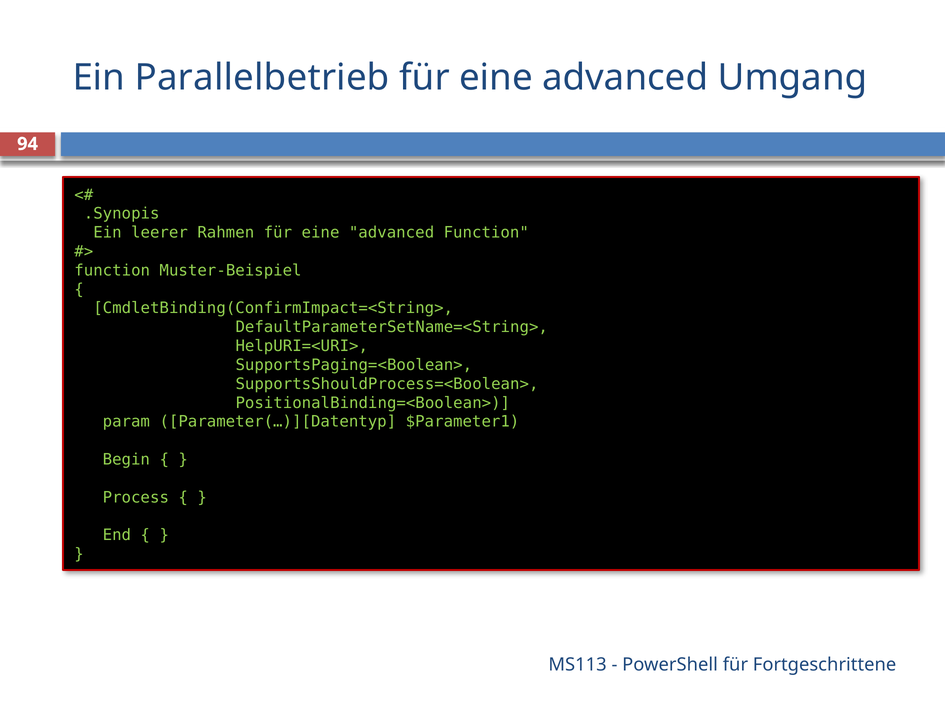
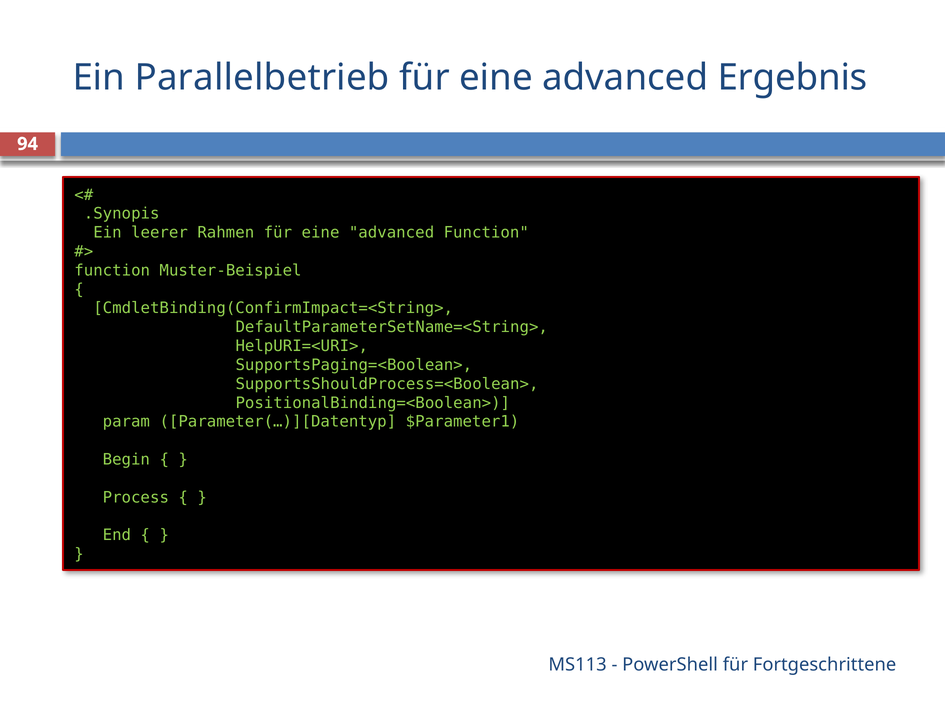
Umgang: Umgang -> Ergebnis
